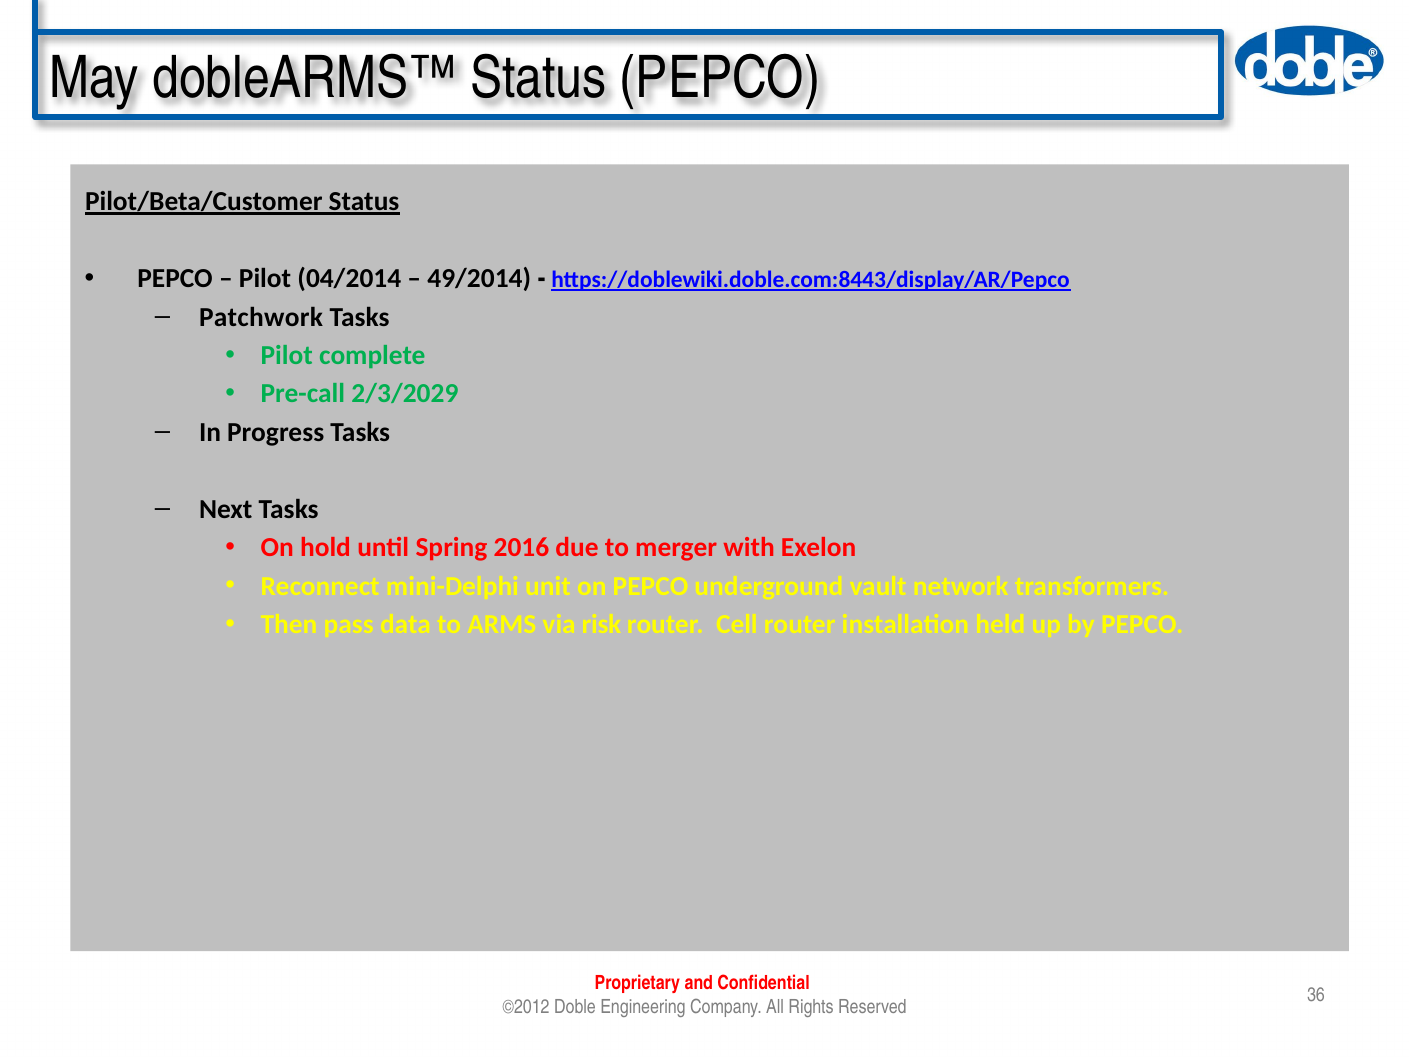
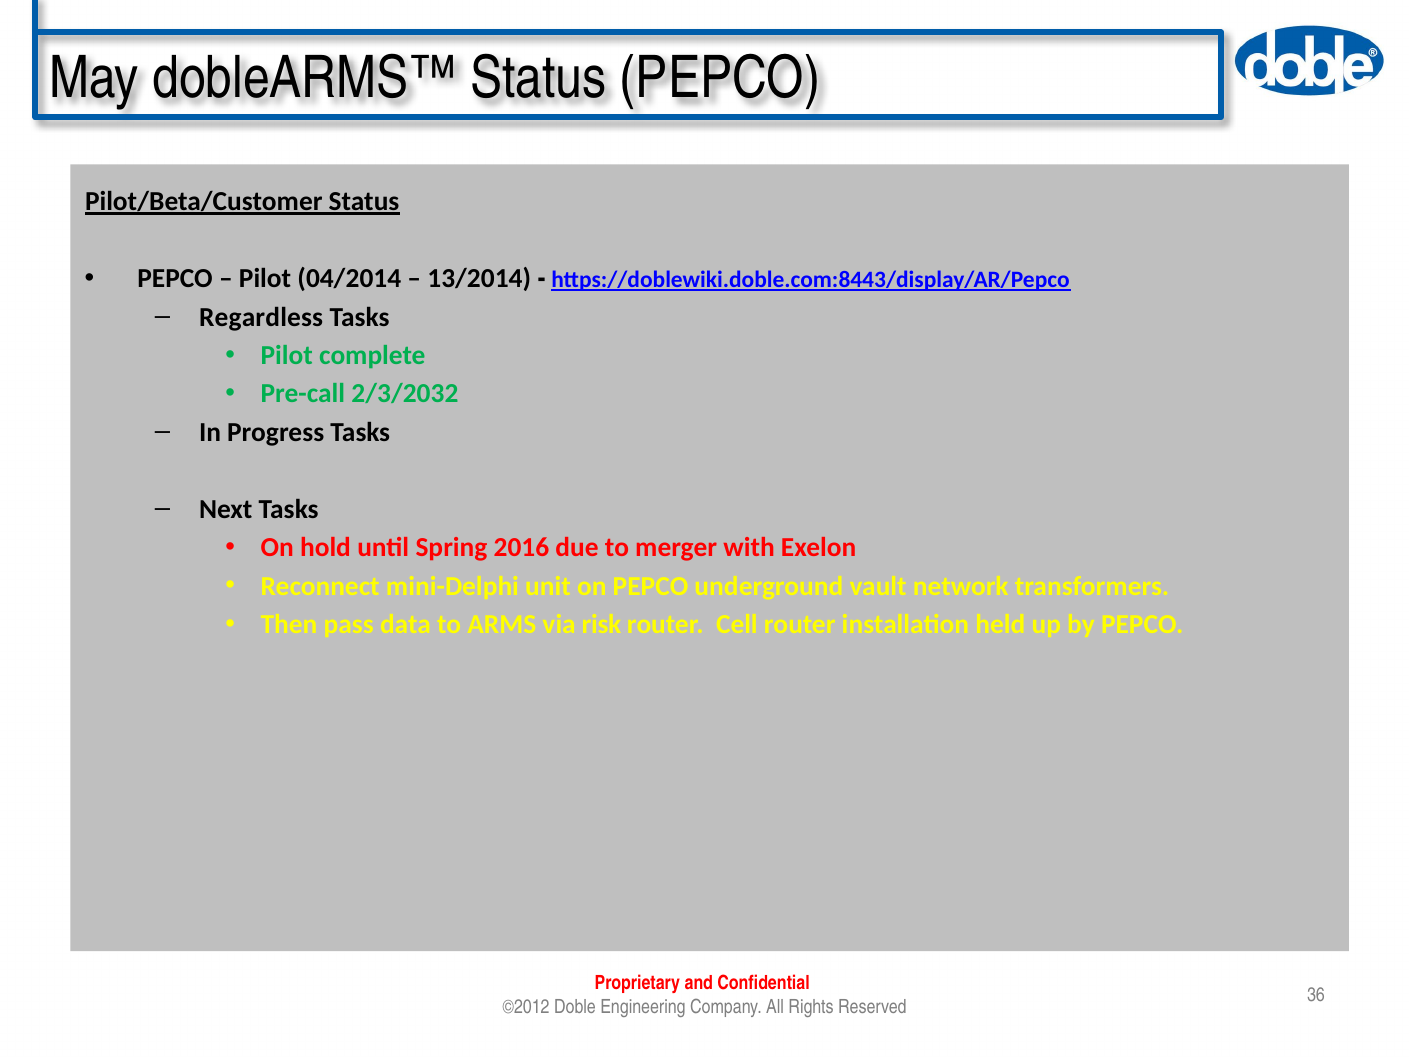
49/2014: 49/2014 -> 13/2014
Patchwork: Patchwork -> Regardless
2/3/2029: 2/3/2029 -> 2/3/2032
